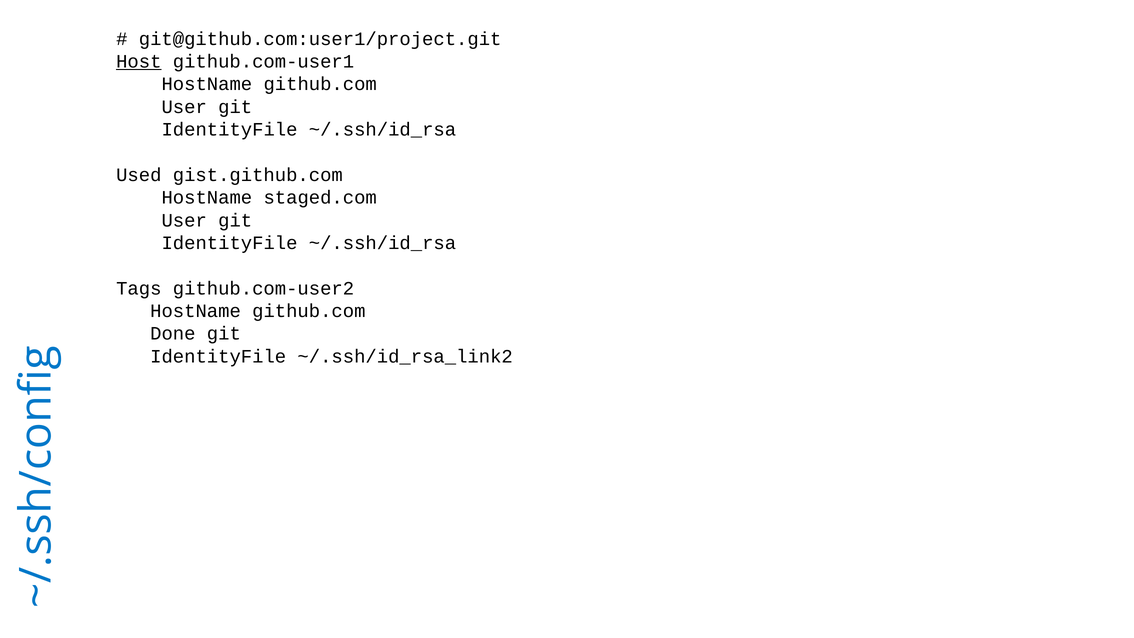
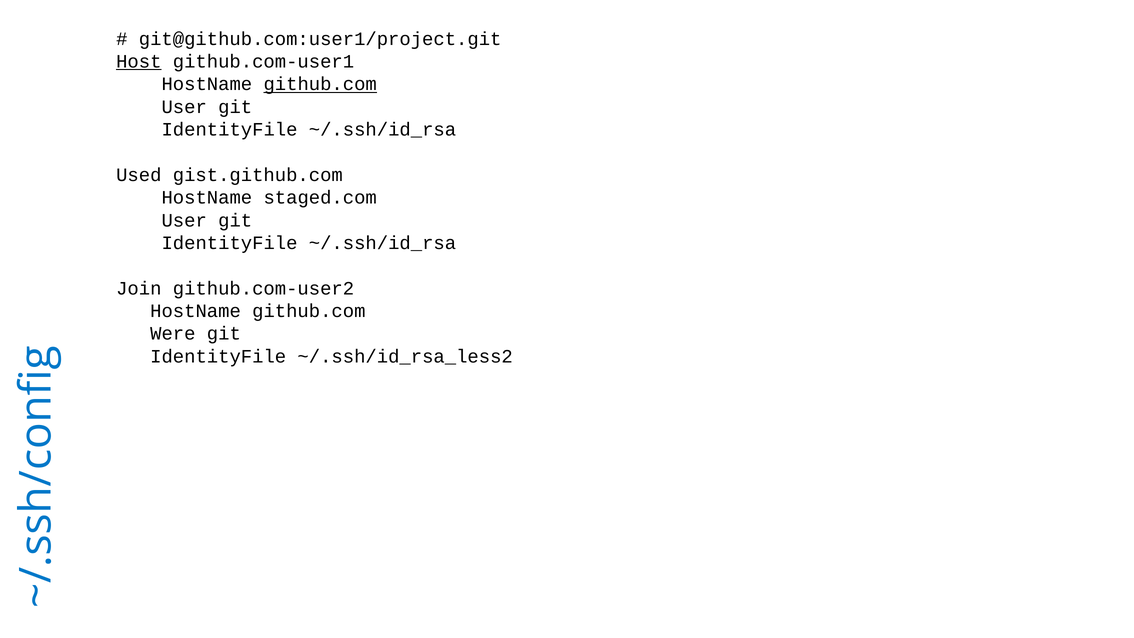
github.com at (320, 84) underline: none -> present
Tags: Tags -> Join
Done: Done -> Were
~/.ssh/id_rsa_link2: ~/.ssh/id_rsa_link2 -> ~/.ssh/id_rsa_less2
